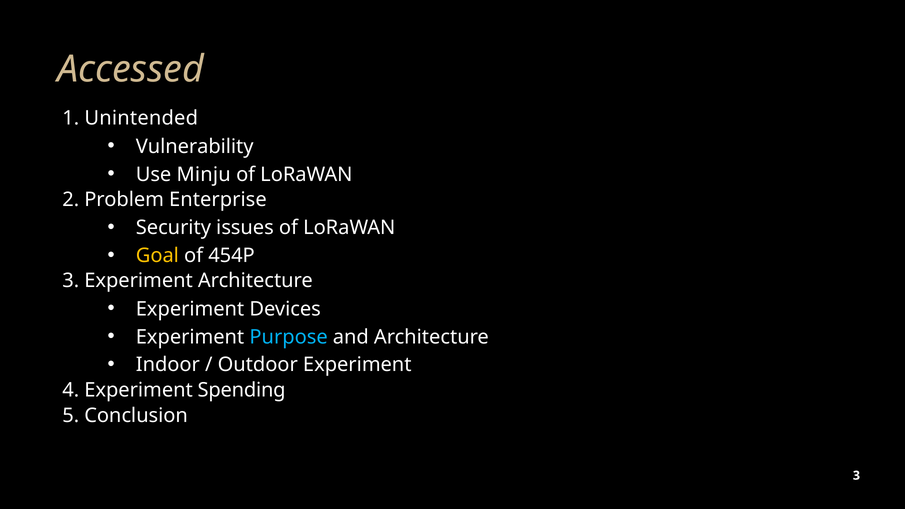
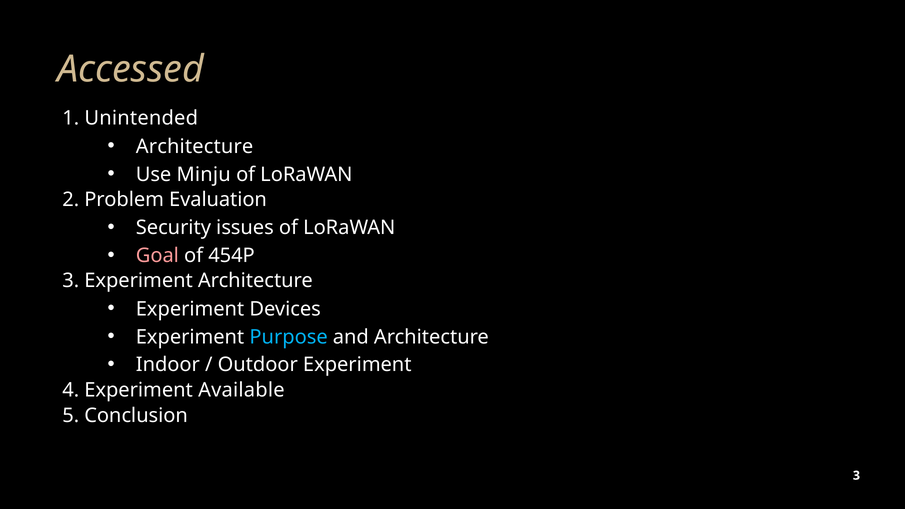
Vulnerability at (195, 147): Vulnerability -> Architecture
Enterprise: Enterprise -> Evaluation
Goal colour: yellow -> pink
Spending: Spending -> Available
